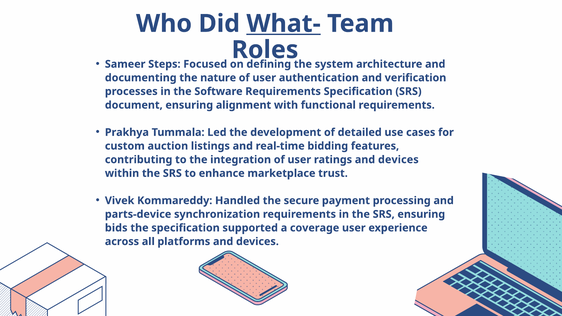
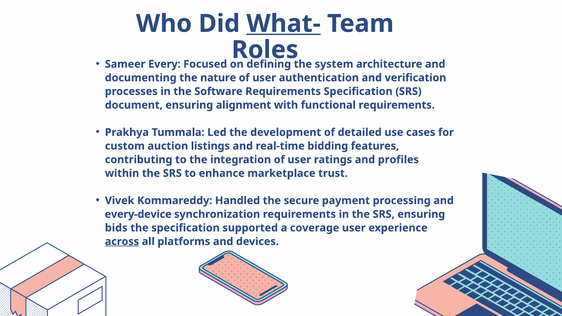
Steps: Steps -> Every
ratings and devices: devices -> profiles
parts-device: parts-device -> every-device
across underline: none -> present
